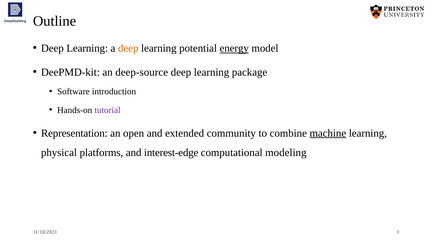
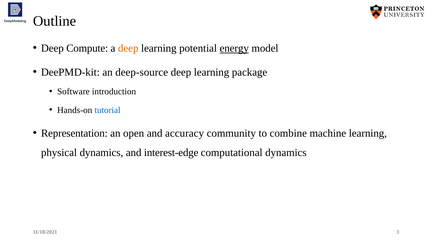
Learning at (87, 48): Learning -> Compute
tutorial colour: purple -> blue
extended: extended -> accuracy
machine underline: present -> none
physical platforms: platforms -> dynamics
computational modeling: modeling -> dynamics
